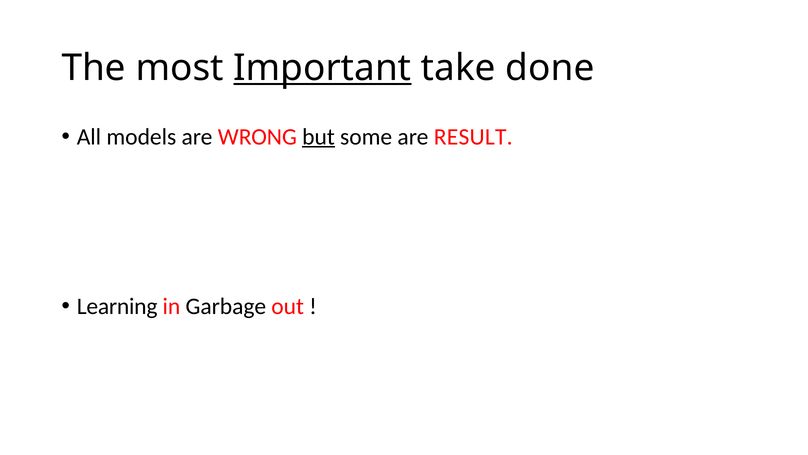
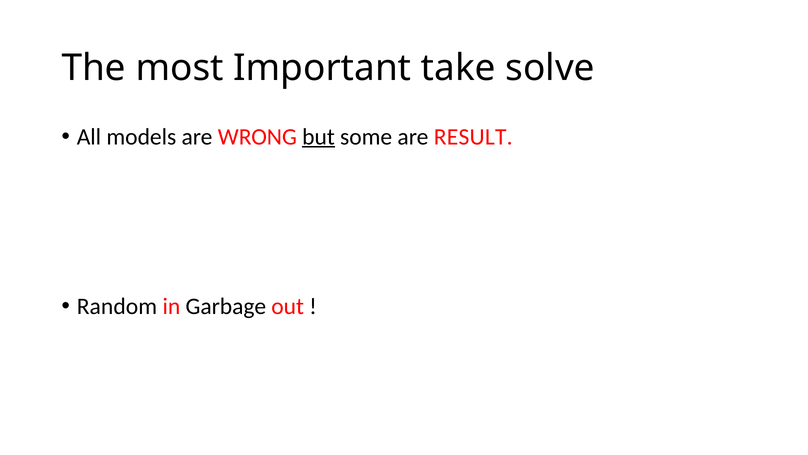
Important underline: present -> none
done: done -> solve
Learning: Learning -> Random
